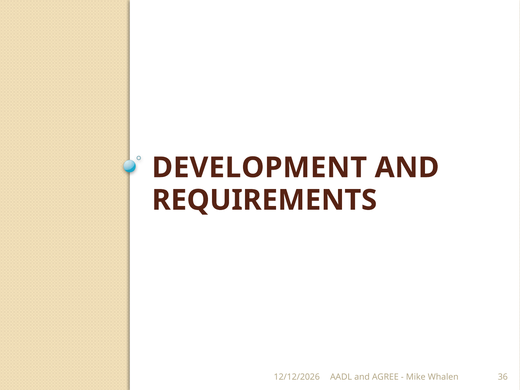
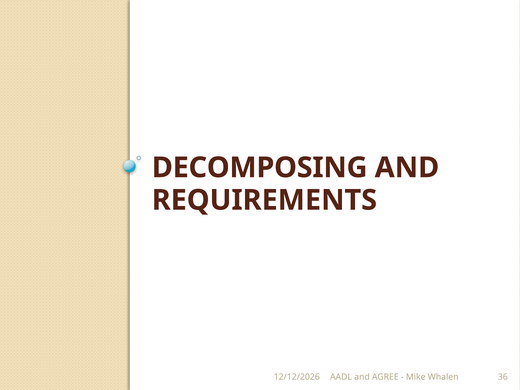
DEVELOPMENT: DEVELOPMENT -> DECOMPOSING
